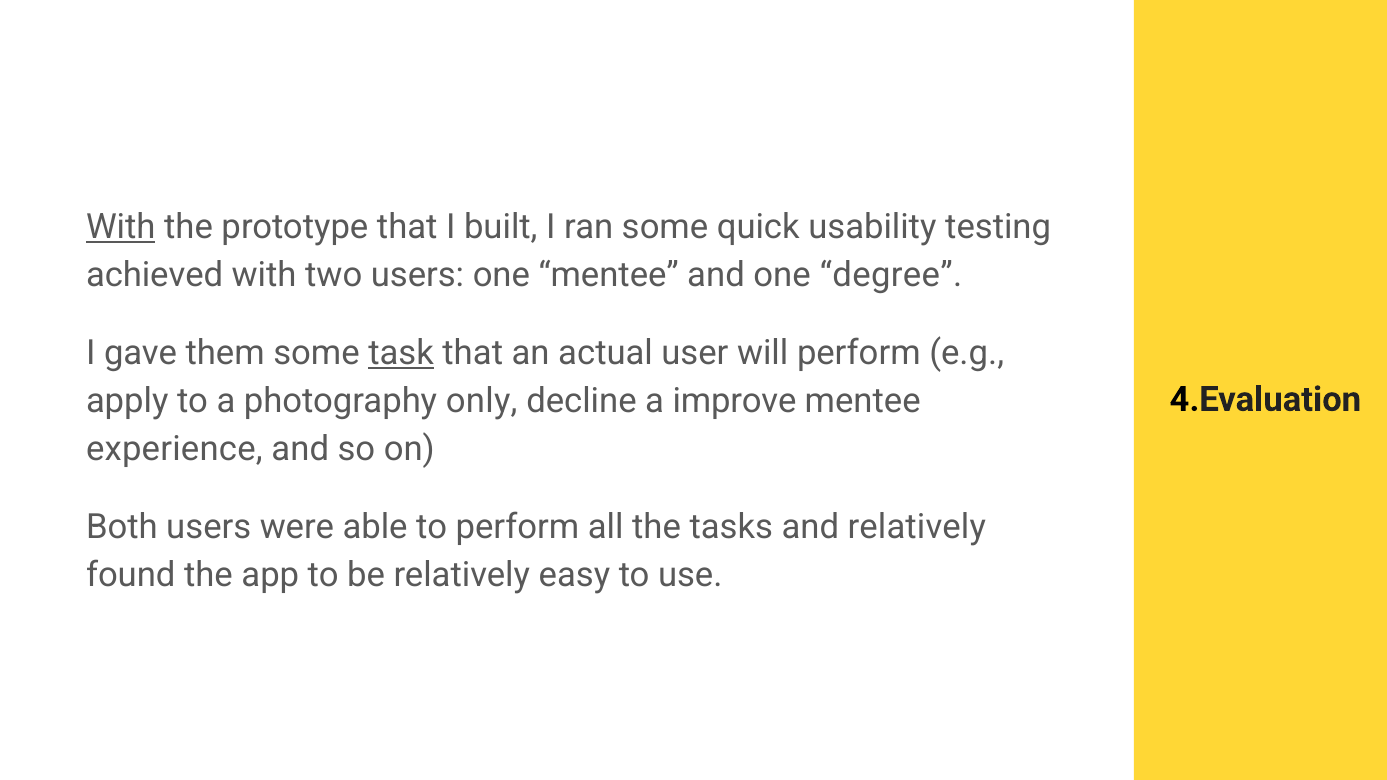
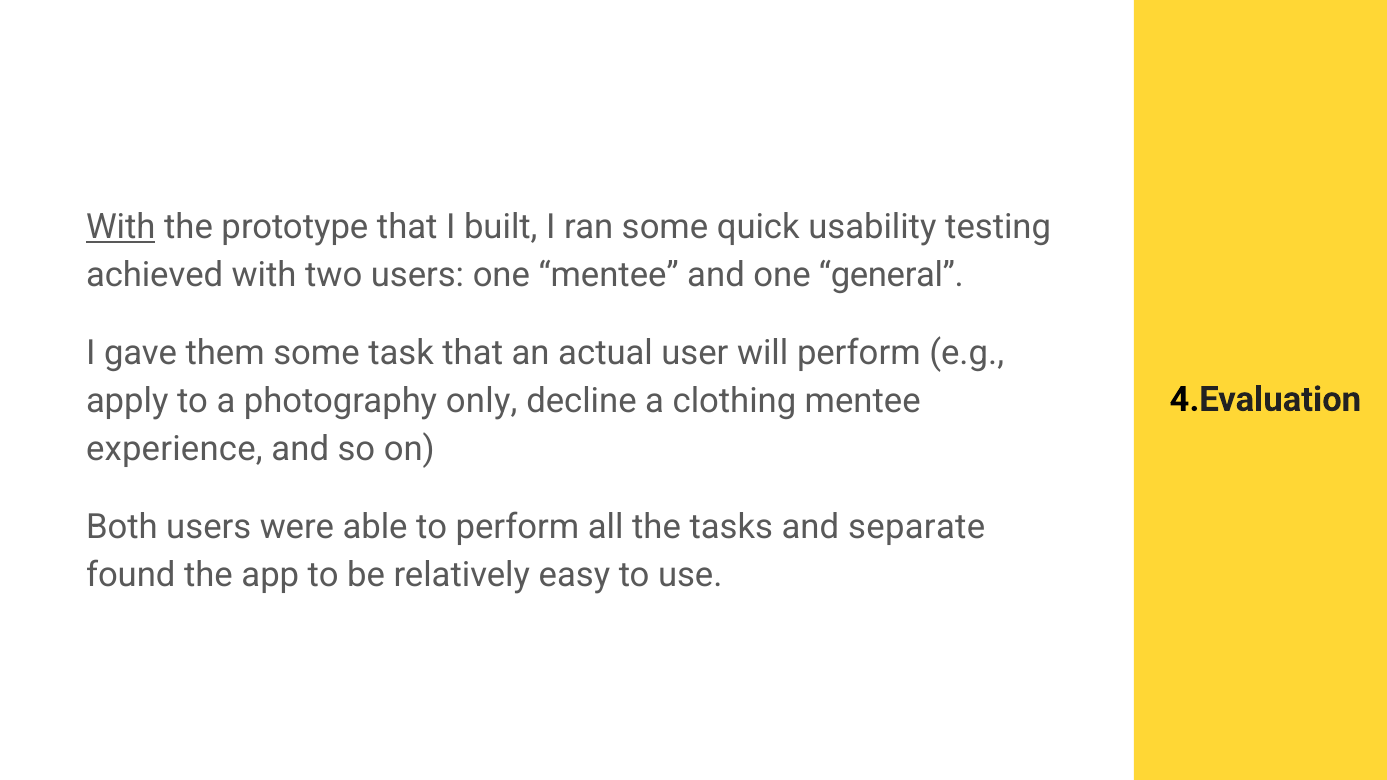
degree: degree -> general
task underline: present -> none
improve: improve -> clothing
and relatively: relatively -> separate
